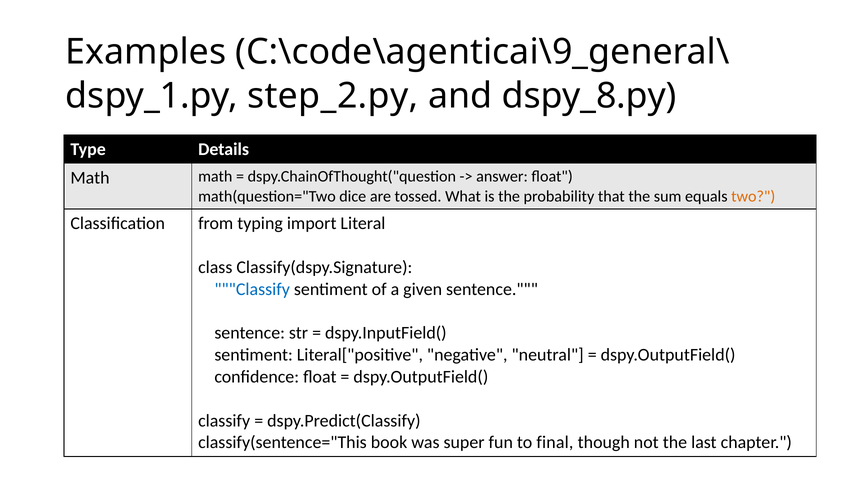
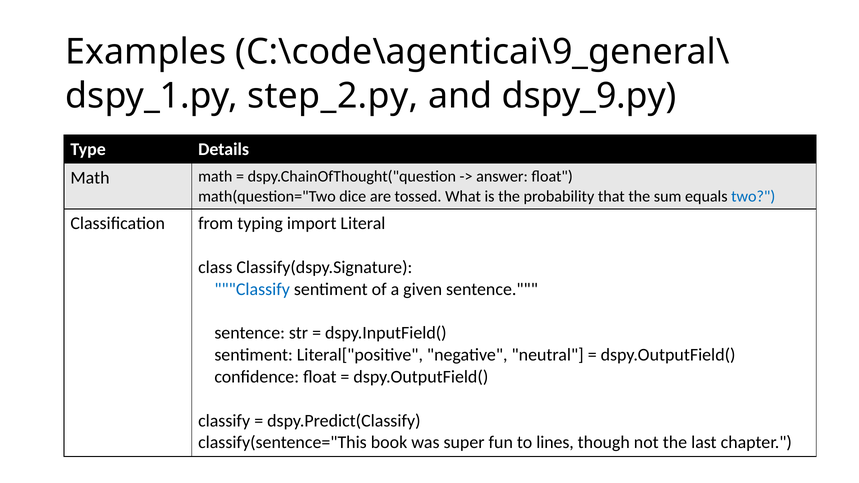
dspy_8.py: dspy_8.py -> dspy_9.py
two colour: orange -> blue
final: final -> lines
